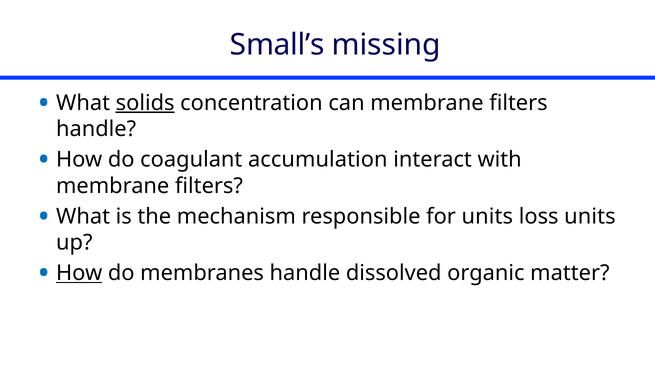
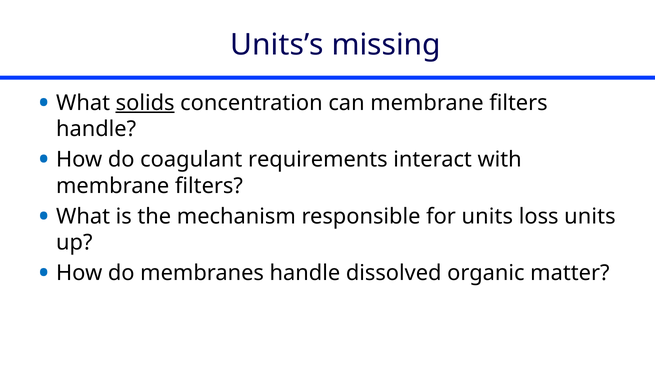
Small’s: Small’s -> Units’s
accumulation: accumulation -> requirements
How at (79, 273) underline: present -> none
